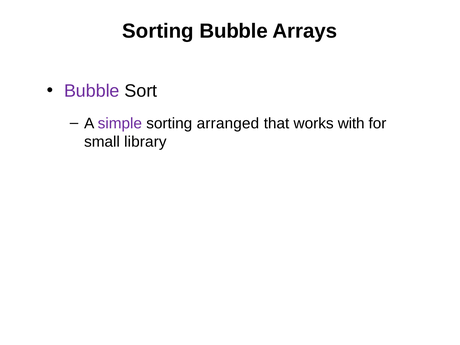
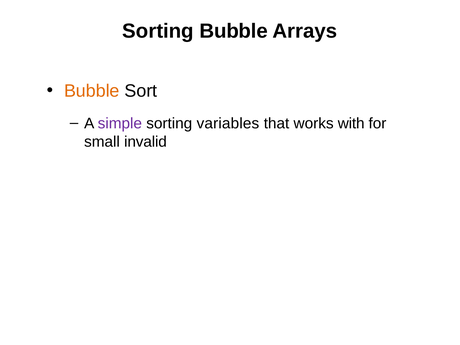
Bubble at (92, 91) colour: purple -> orange
arranged: arranged -> variables
library: library -> invalid
